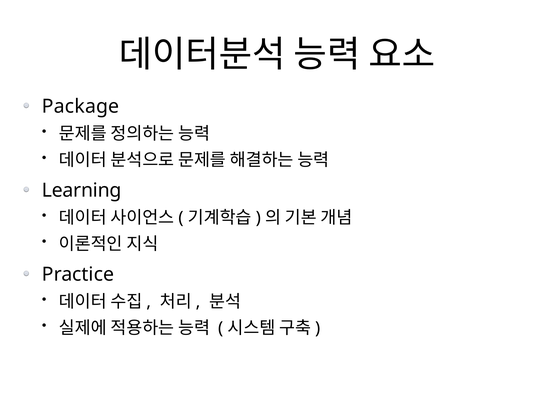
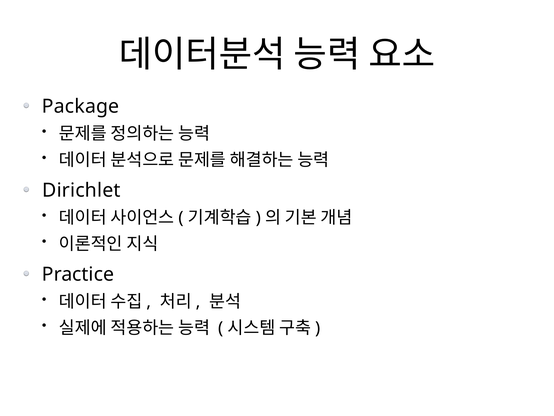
Learning: Learning -> Dirichlet
